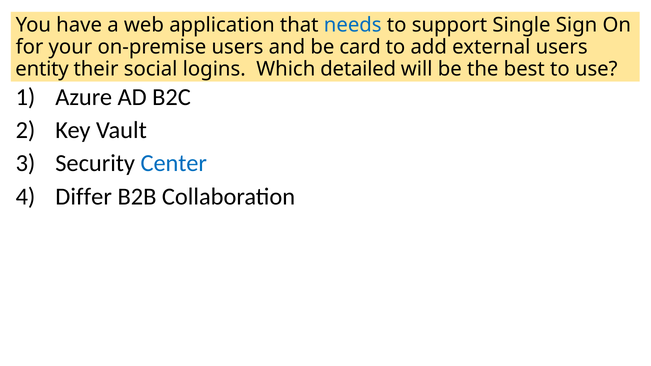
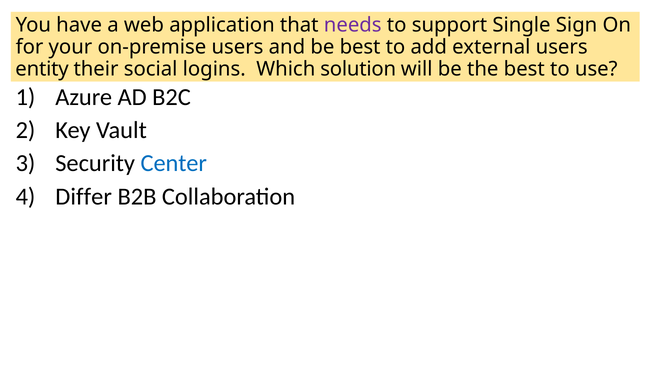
needs colour: blue -> purple
be card: card -> best
detailed: detailed -> solution
